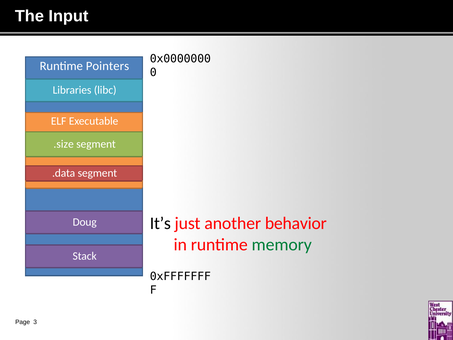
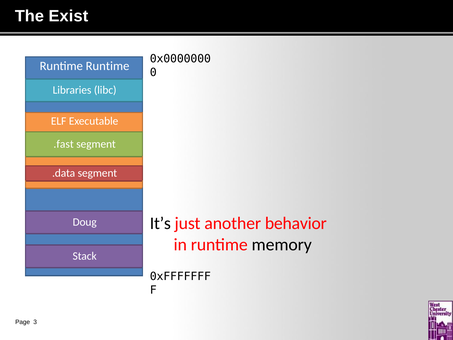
Input: Input -> Exist
Runtime Pointers: Pointers -> Runtime
.size: .size -> .fast
memory colour: green -> black
